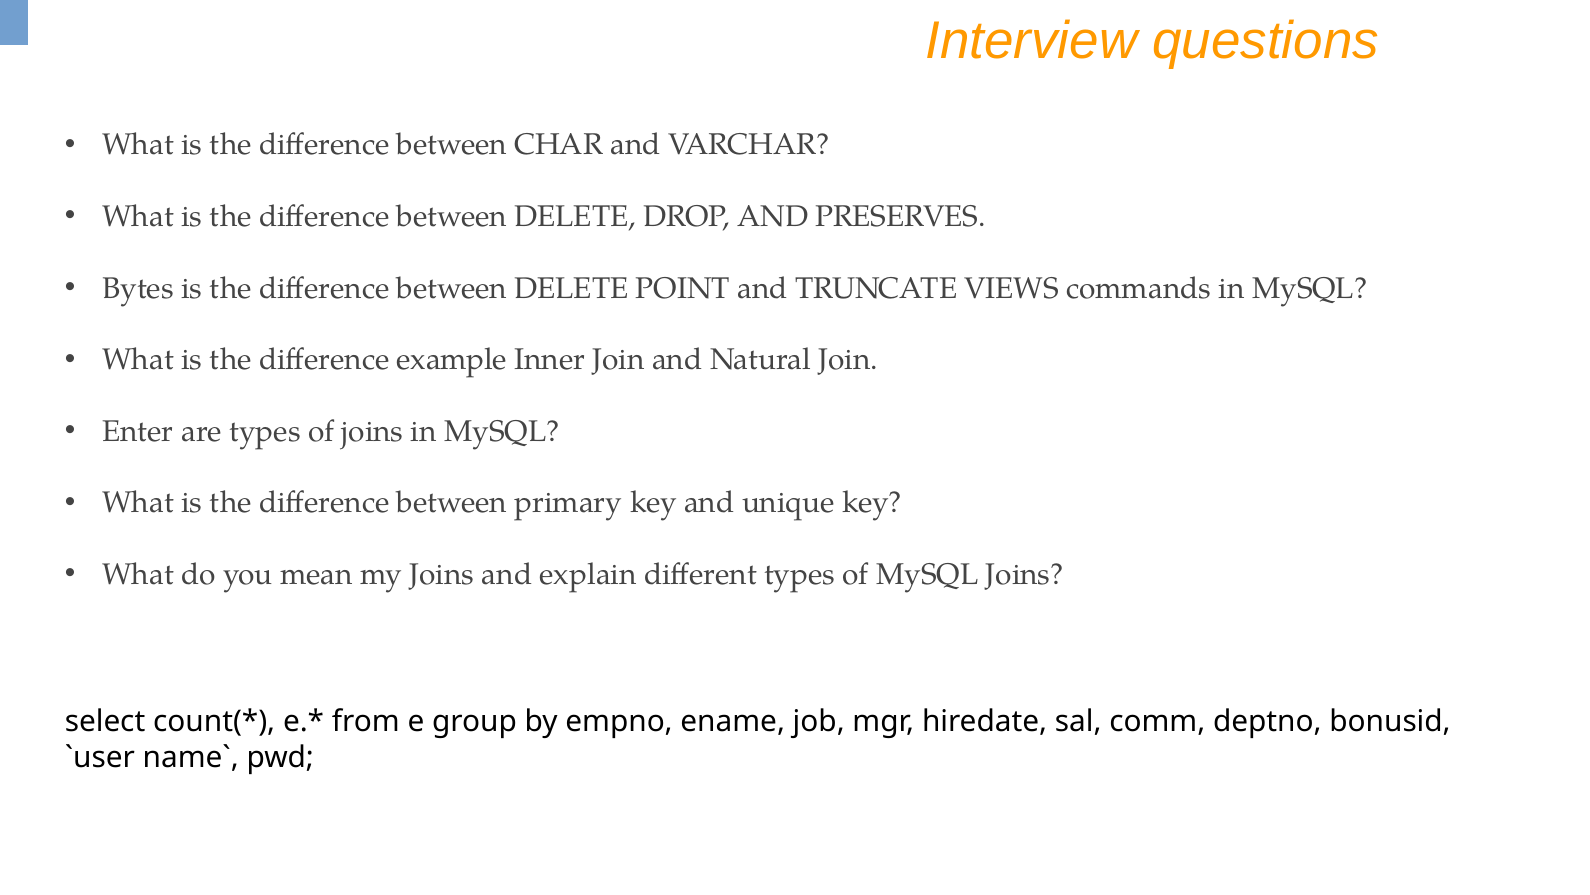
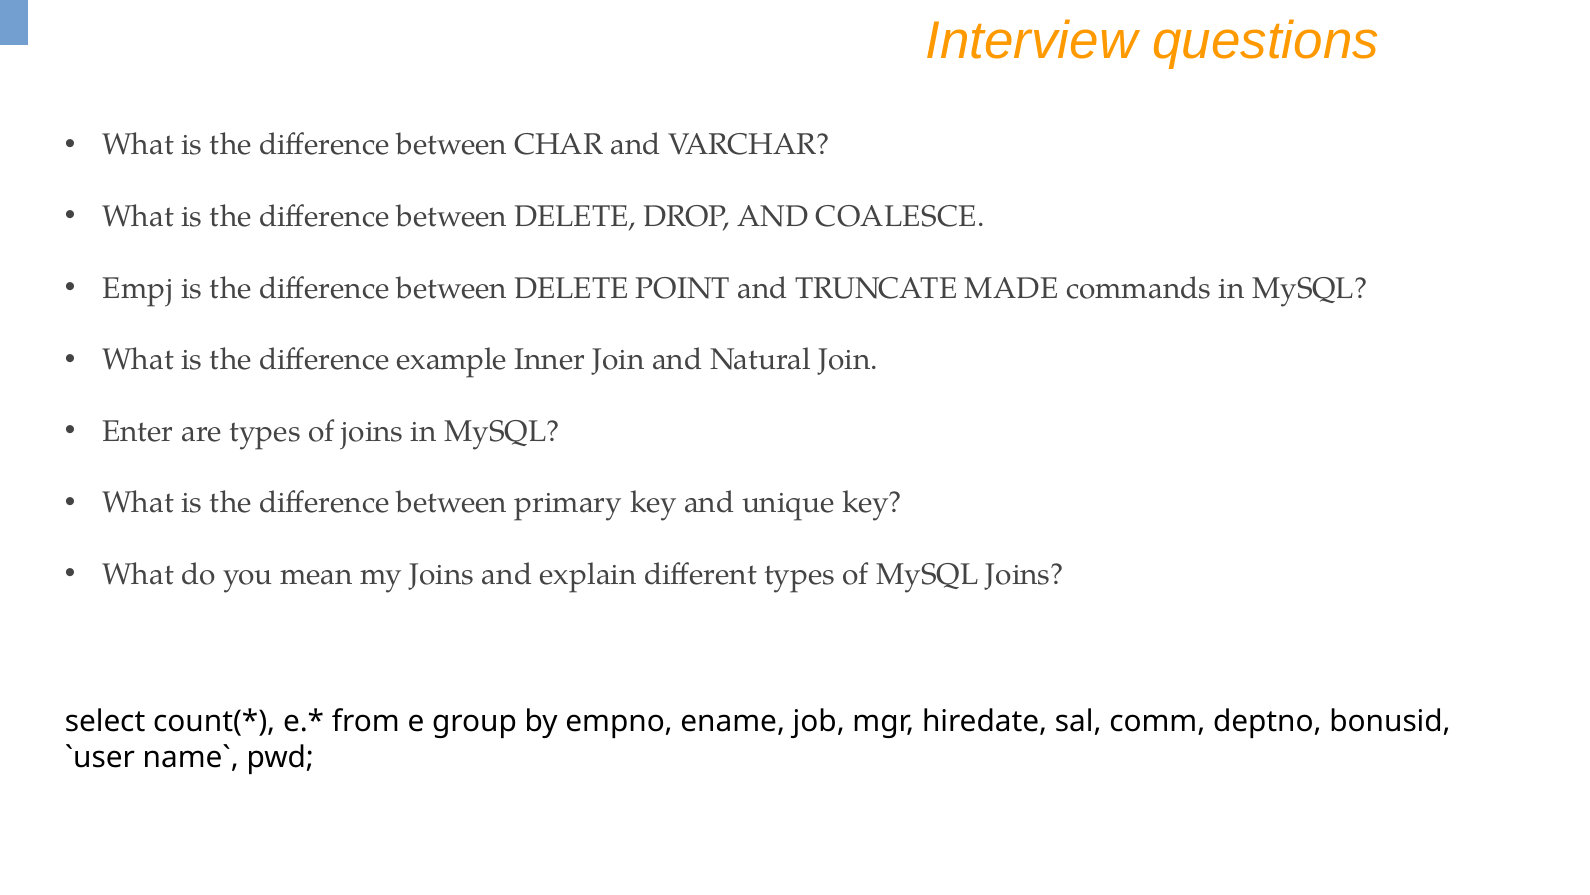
PRESERVES: PRESERVES -> COALESCE
Bytes: Bytes -> Empj
VIEWS: VIEWS -> MADE
